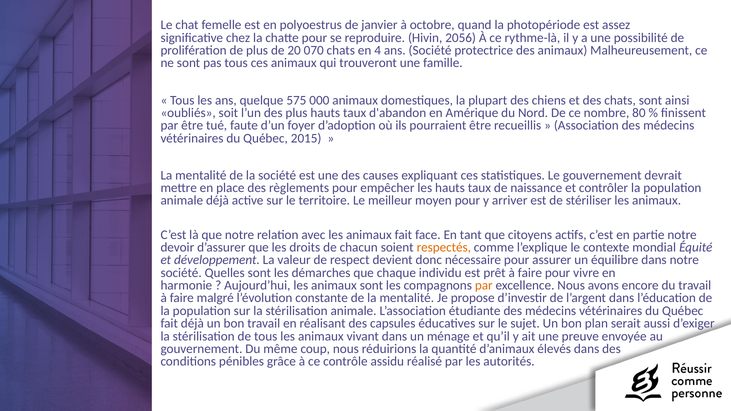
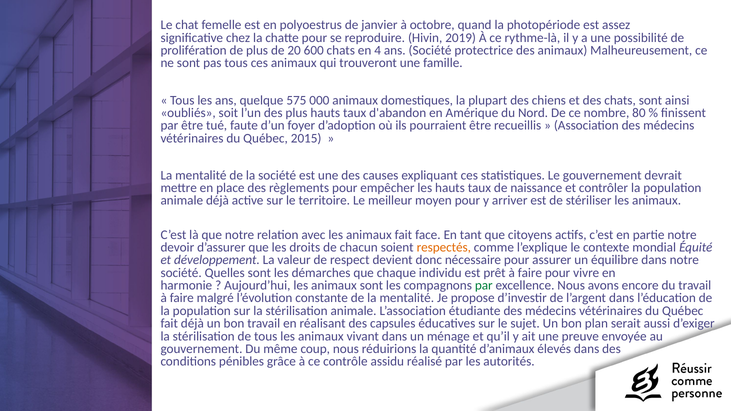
2056: 2056 -> 2019
070: 070 -> 600
par at (484, 286) colour: orange -> green
